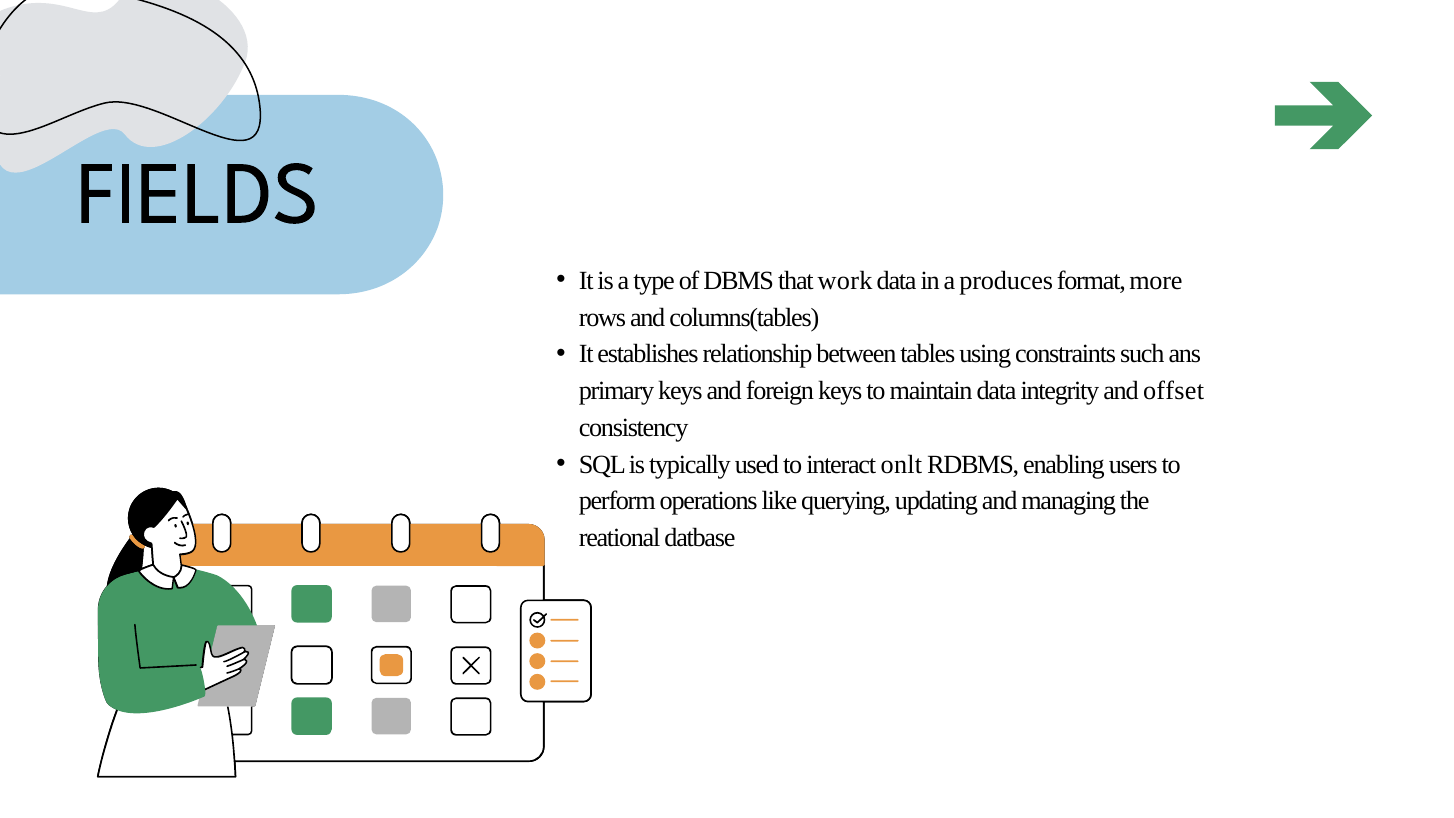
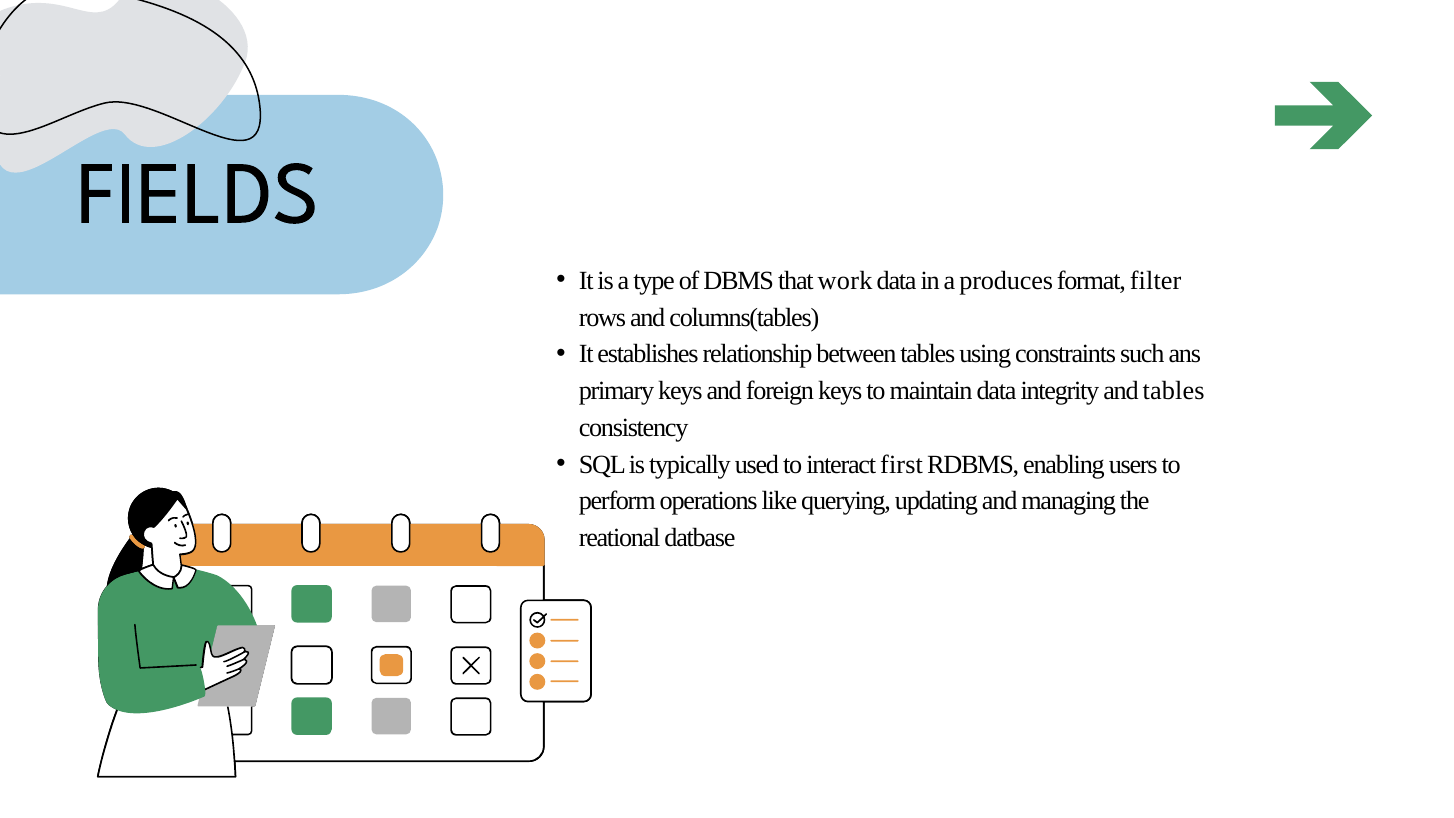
more: more -> filter
and offset: offset -> tables
onlt: onlt -> first
